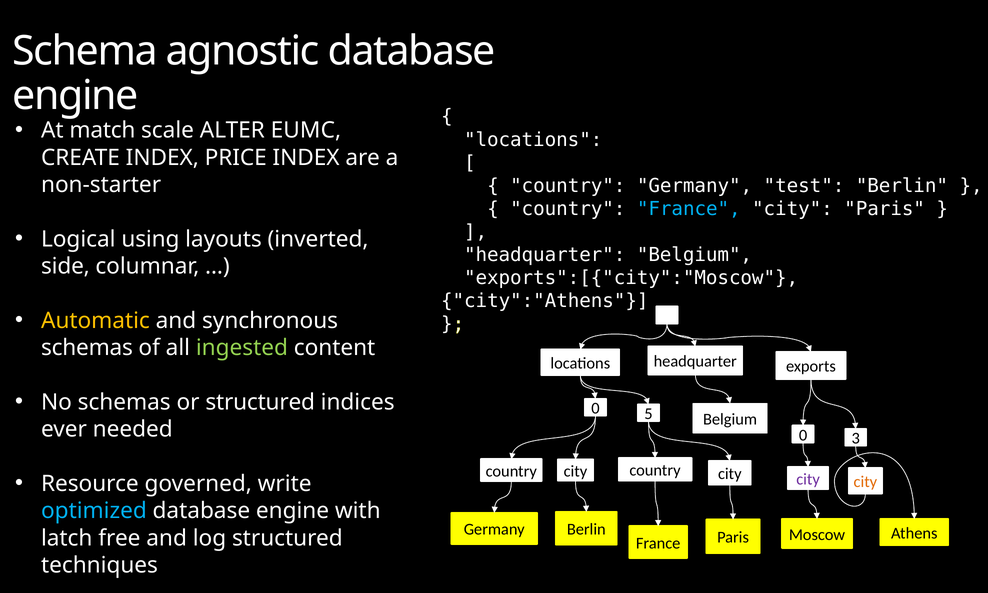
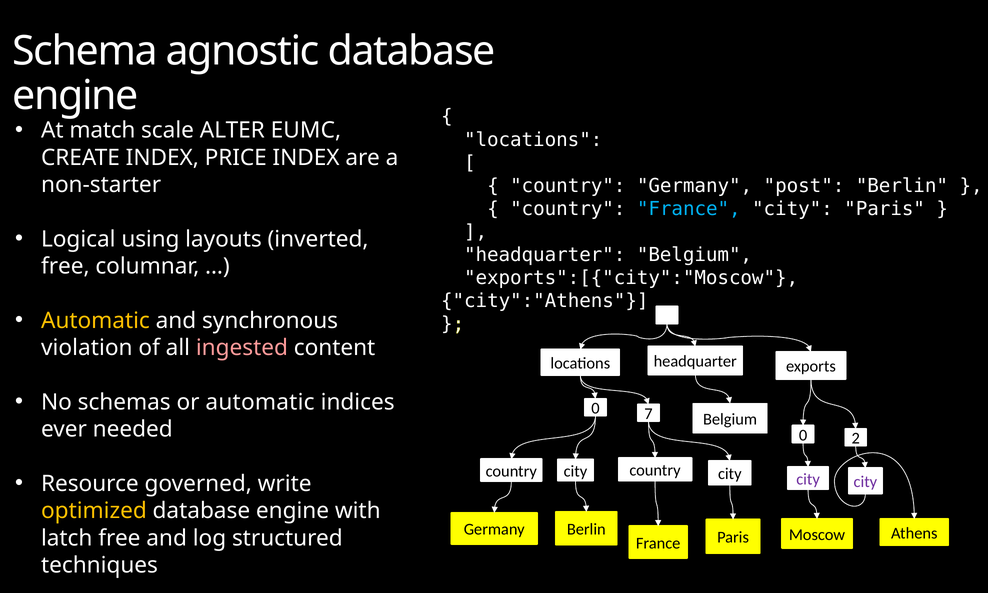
test: test -> post
side at (65, 266): side -> free
schemas at (87, 348): schemas -> violation
ingested colour: light green -> pink
or structured: structured -> automatic
5: 5 -> 7
3: 3 -> 2
city at (865, 482) colour: orange -> purple
optimized colour: light blue -> yellow
